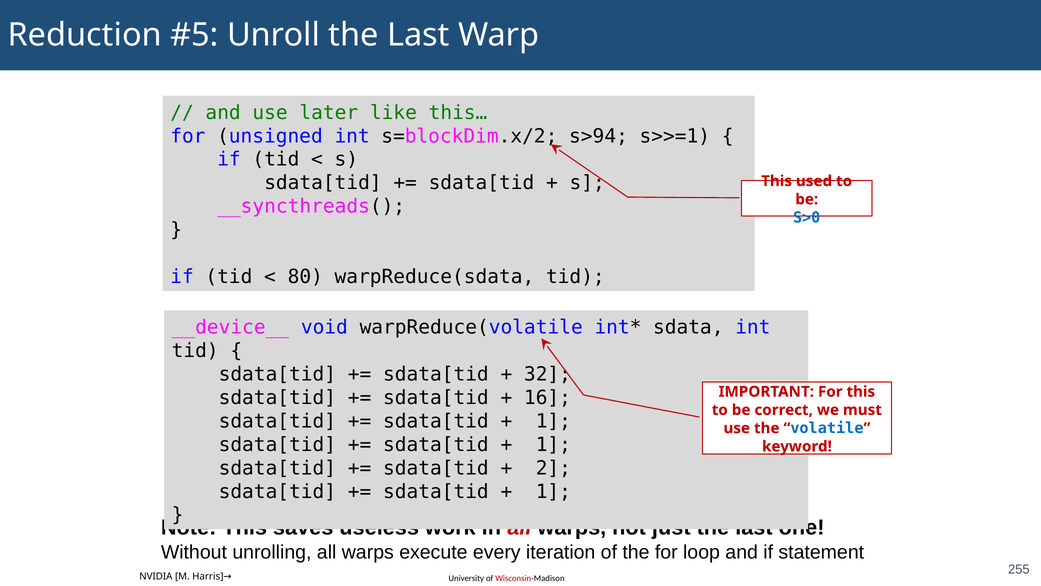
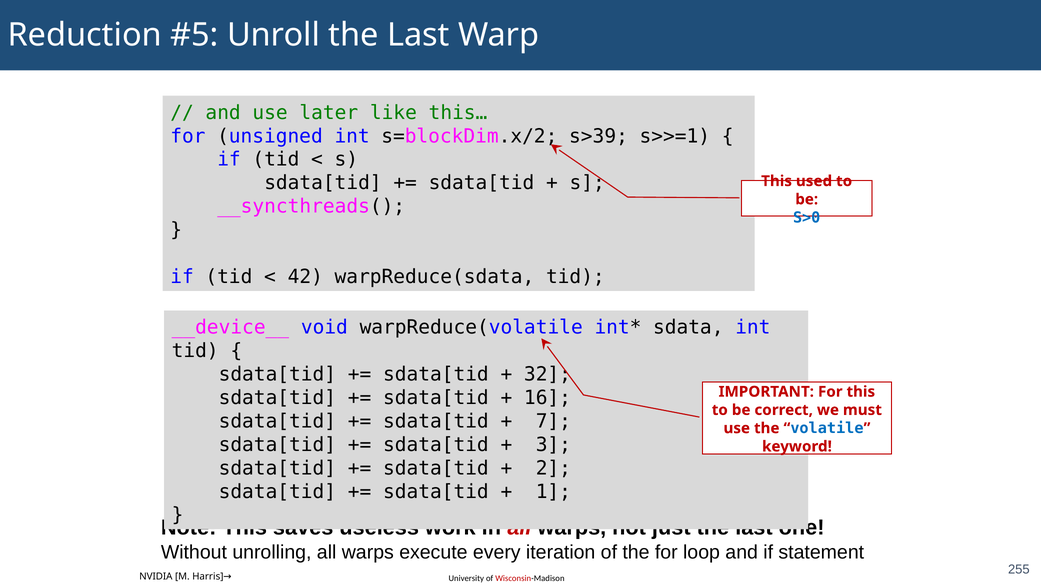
s>94: s>94 -> s>39
80: 80 -> 42
1 at (553, 421): 1 -> 7
1 at (553, 444): 1 -> 3
